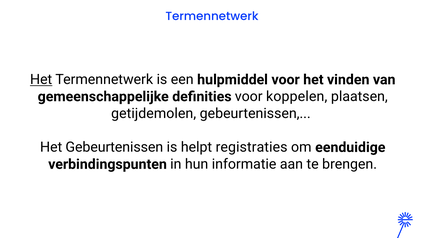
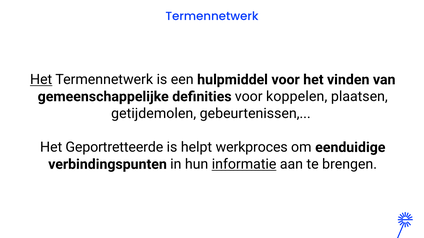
Het Gebeurtenissen: Gebeurtenissen -> Geportretteerde
registraties: registraties -> werkproces
informatie underline: none -> present
